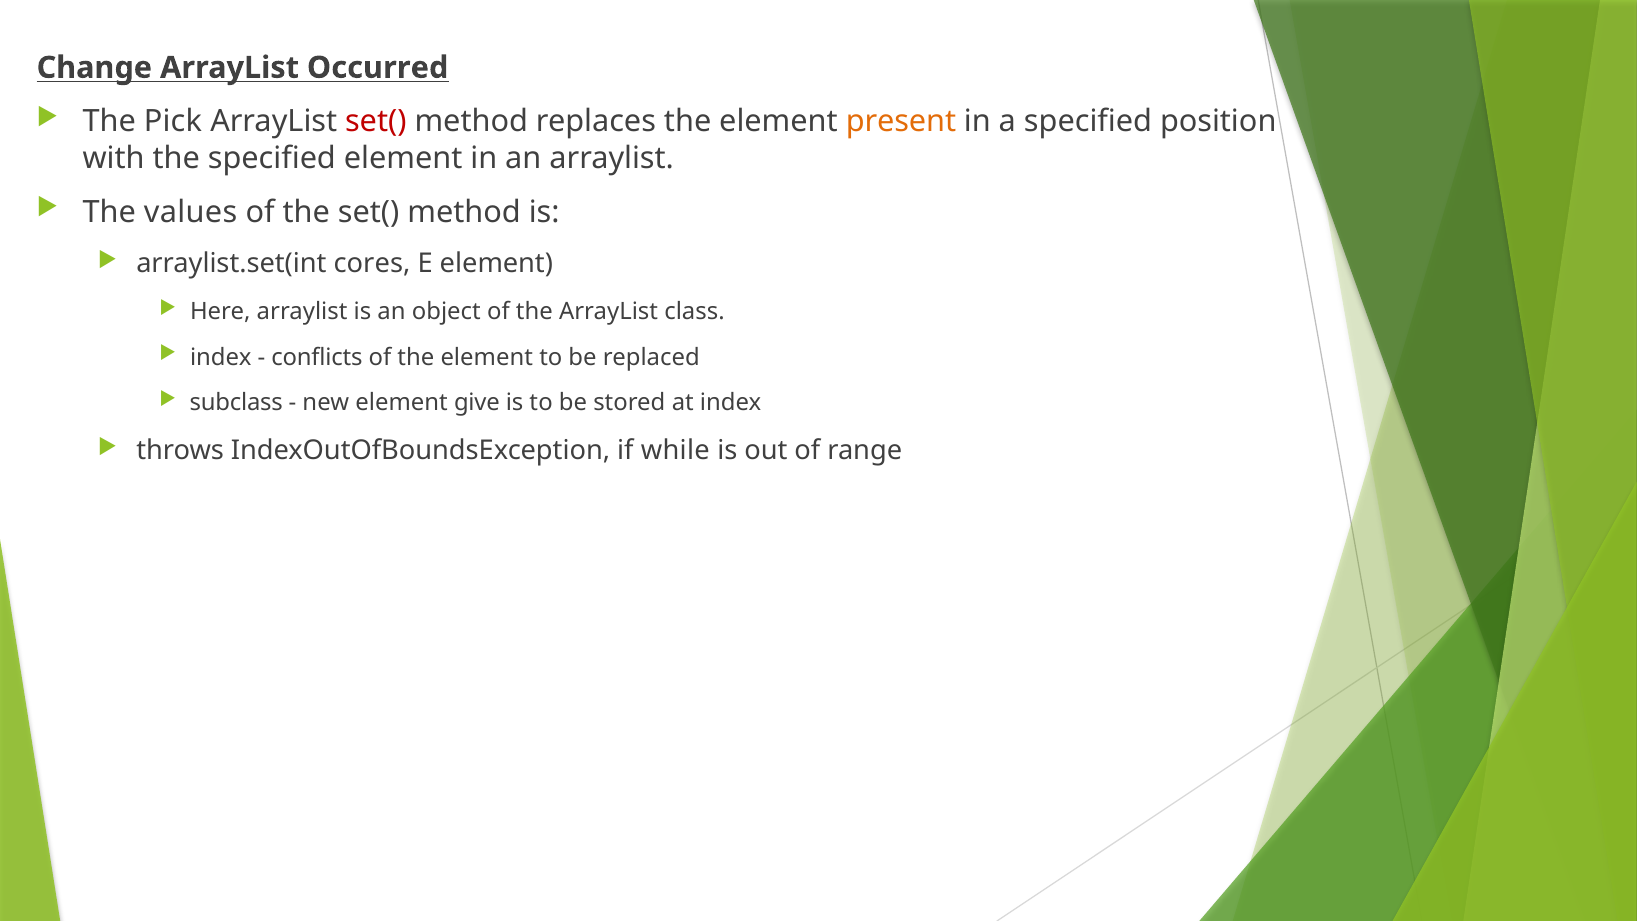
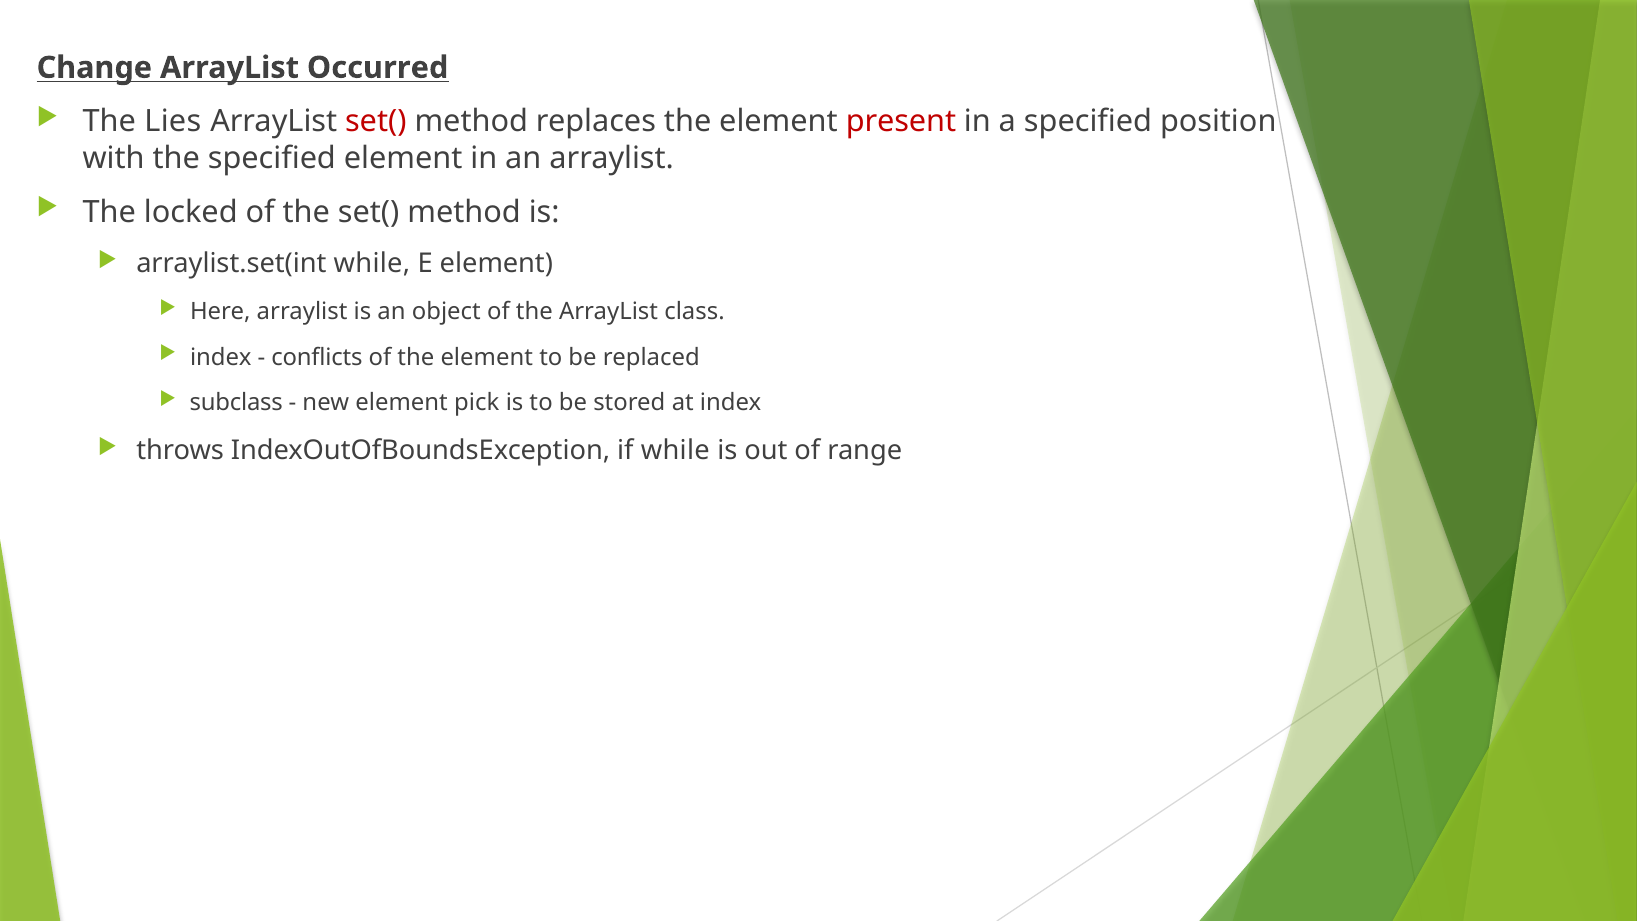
Pick: Pick -> Lies
present colour: orange -> red
values: values -> locked
arraylist.set(int cores: cores -> while
give: give -> pick
